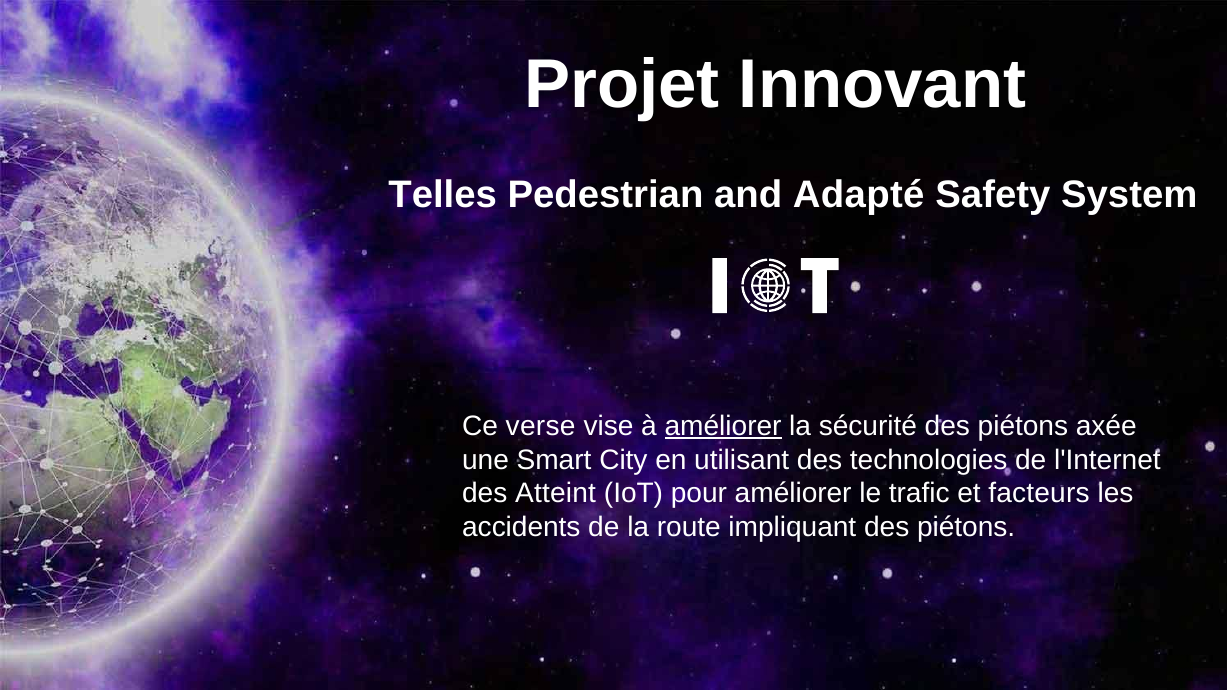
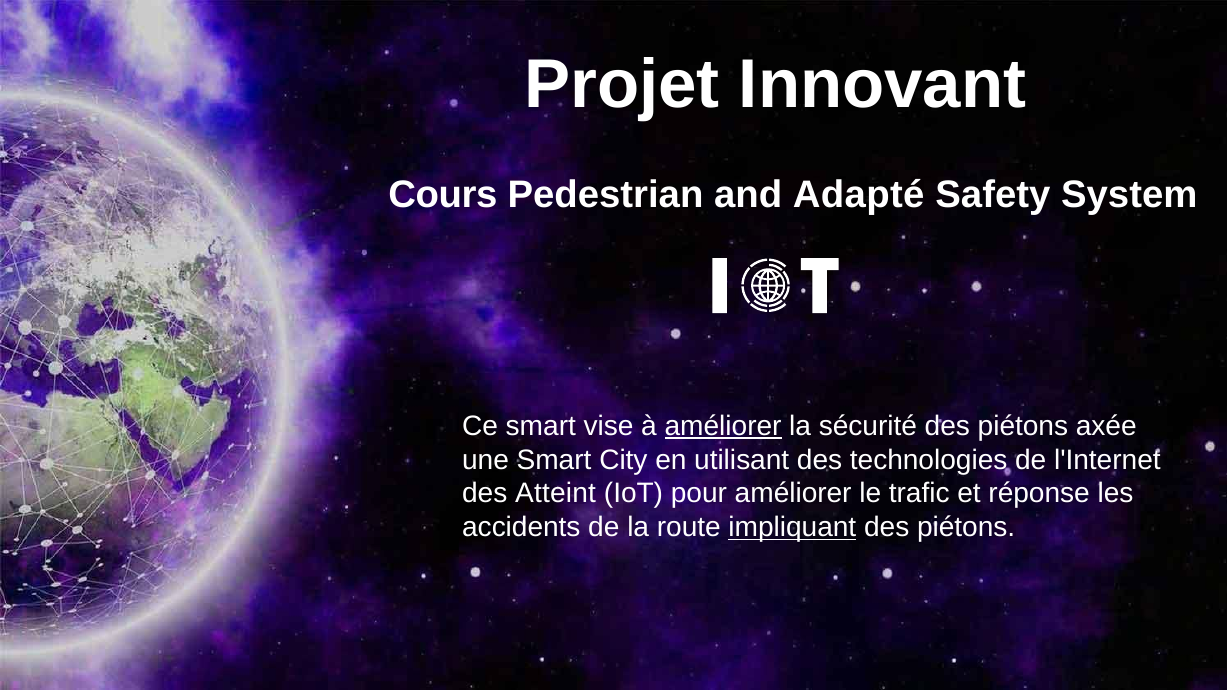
Telles: Telles -> Cours
Ce verse: verse -> smart
facteurs: facteurs -> réponse
impliquant underline: none -> present
